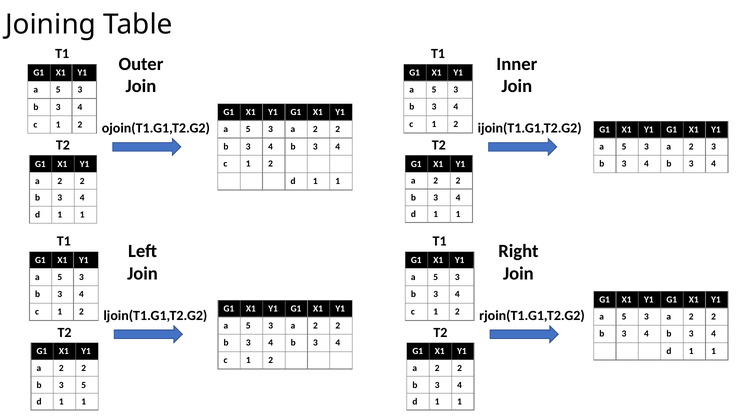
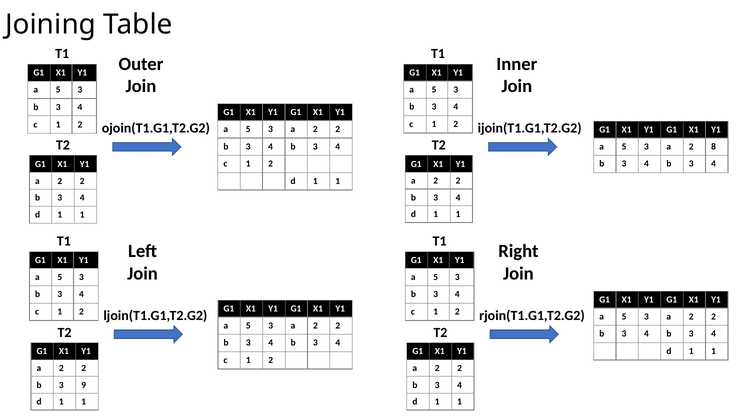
2 3: 3 -> 8
3 5: 5 -> 9
